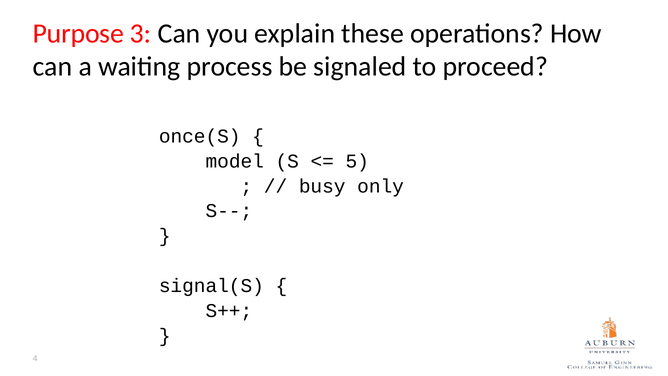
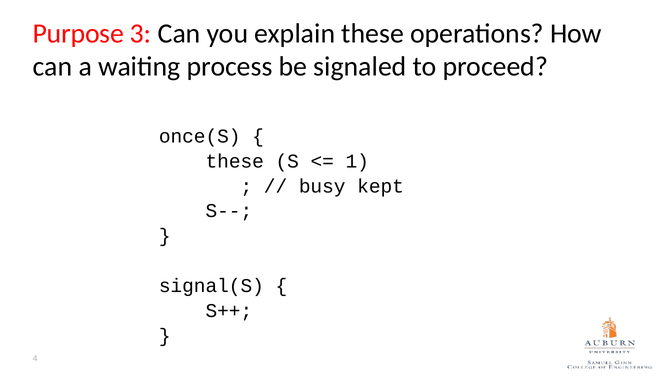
model at (235, 161): model -> these
5: 5 -> 1
only: only -> kept
